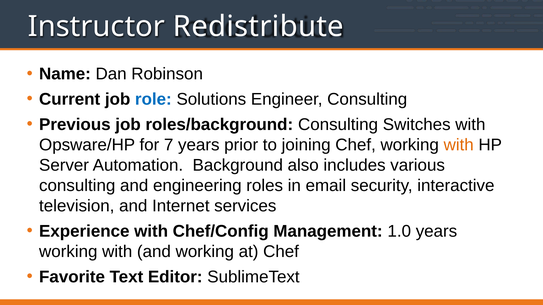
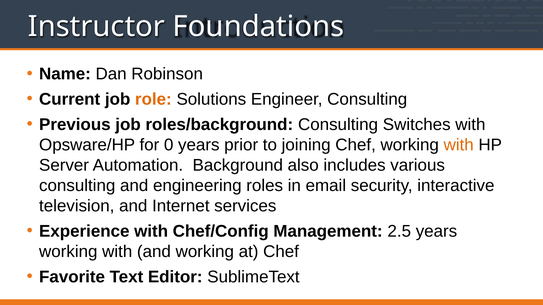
Redistribute: Redistribute -> Foundations
role colour: blue -> orange
7: 7 -> 0
1.0: 1.0 -> 2.5
